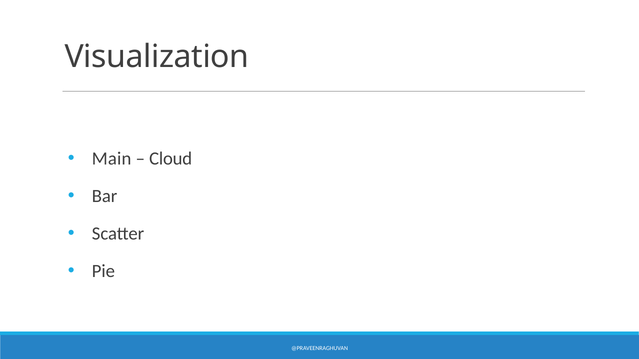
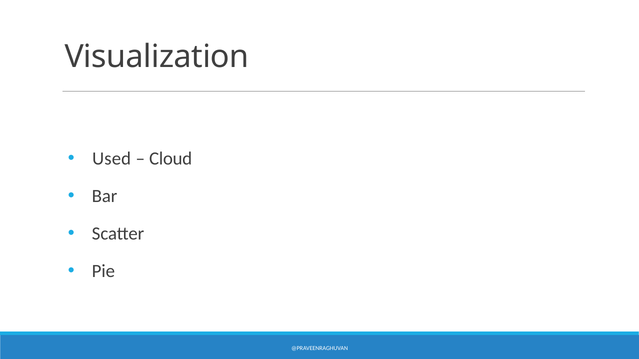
Main: Main -> Used
